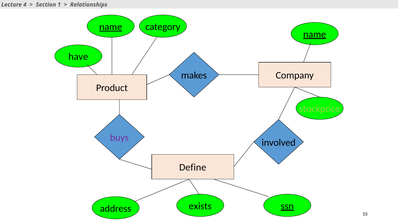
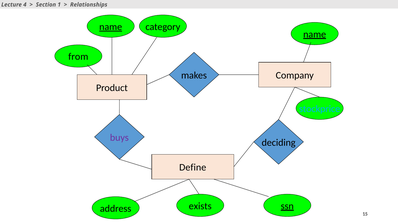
have: have -> from
stockprice colour: light green -> light blue
involved: involved -> deciding
